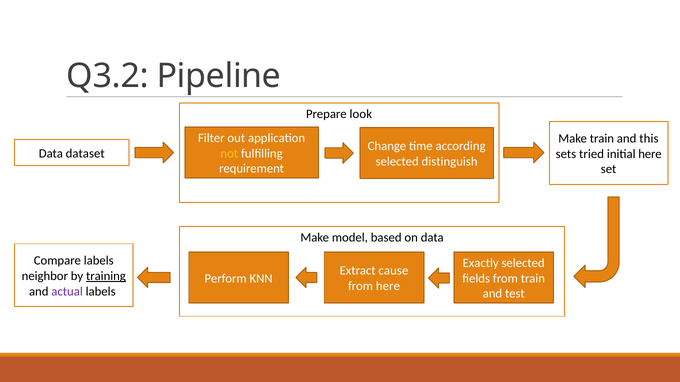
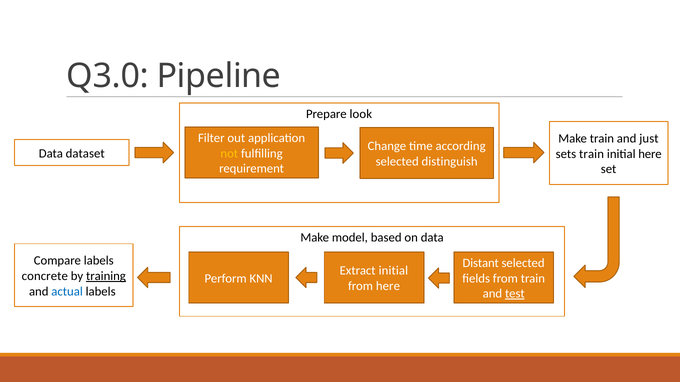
Q3.2: Q3.2 -> Q3.0
this: this -> just
sets tried: tried -> train
Exactly: Exactly -> Distant
Extract cause: cause -> initial
neighbor: neighbor -> concrete
actual colour: purple -> blue
test underline: none -> present
